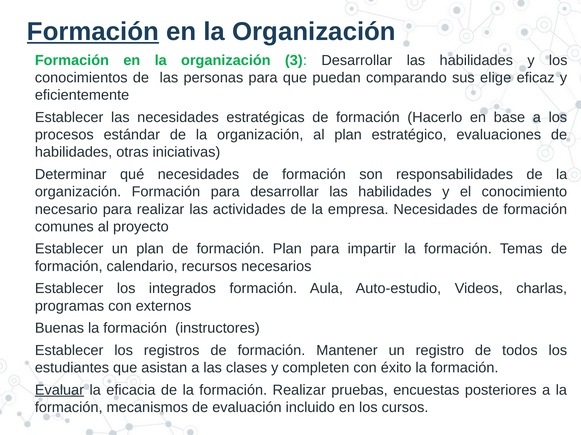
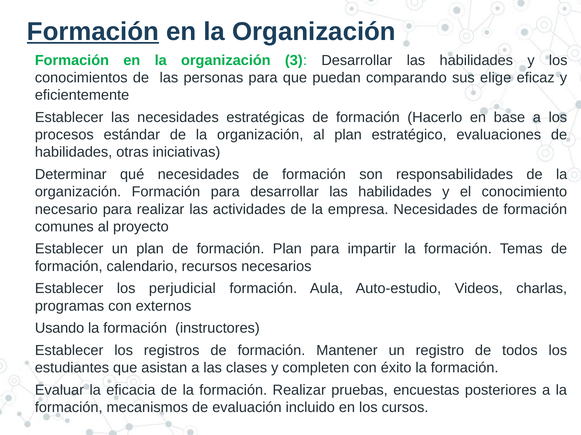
integrados: integrados -> perjudicial
Buenas: Buenas -> Usando
Evaluar underline: present -> none
